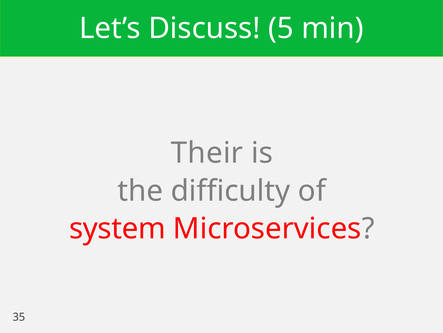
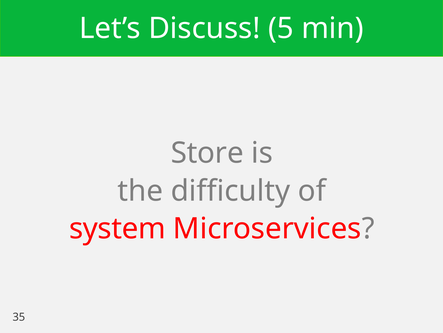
Their: Their -> Store
